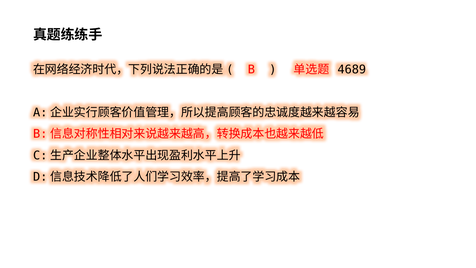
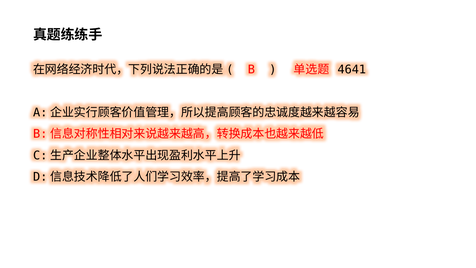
4689: 4689 -> 4641
